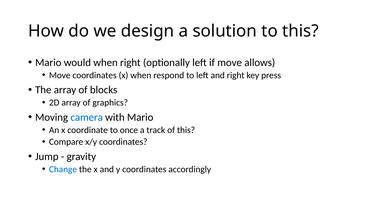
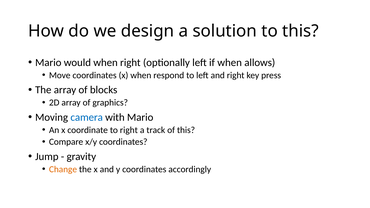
if move: move -> when
to once: once -> right
Change colour: blue -> orange
